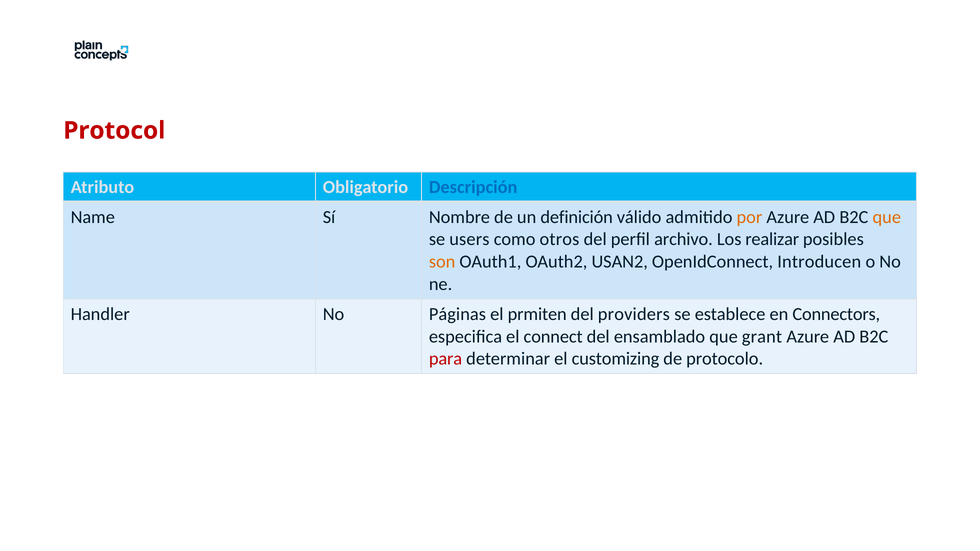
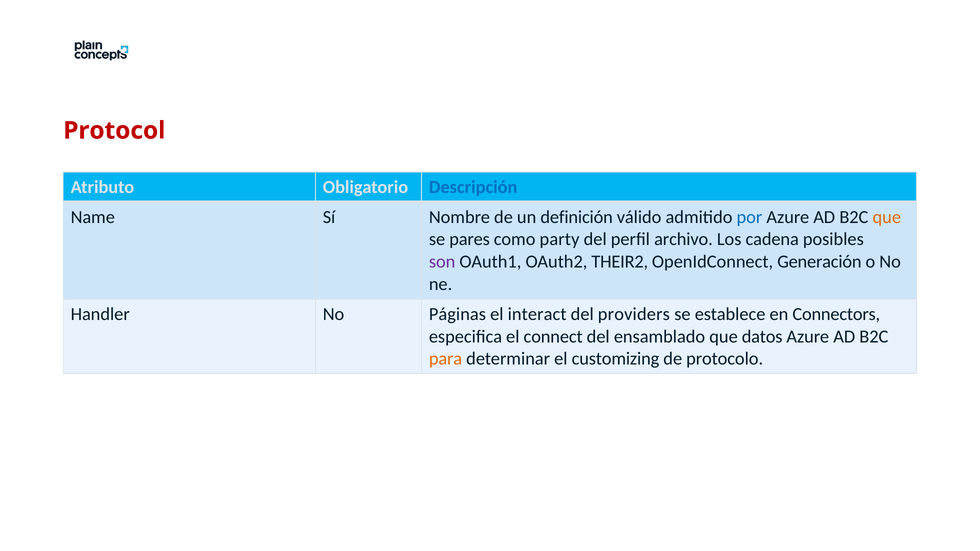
por colour: orange -> blue
users: users -> pares
otros: otros -> party
realizar: realizar -> cadena
son colour: orange -> purple
USAN2: USAN2 -> THEIR2
Introducen: Introducen -> Generación
prmiten: prmiten -> interact
grant: grant -> datos
para colour: red -> orange
